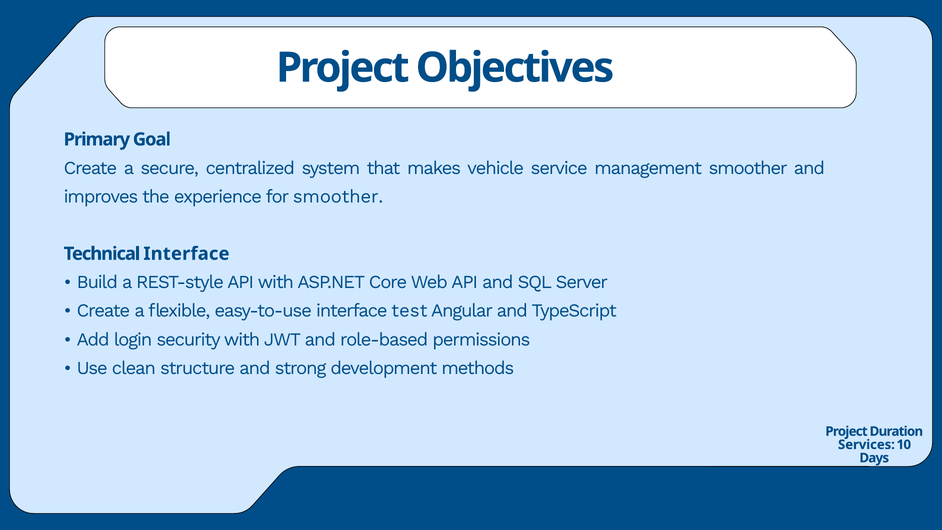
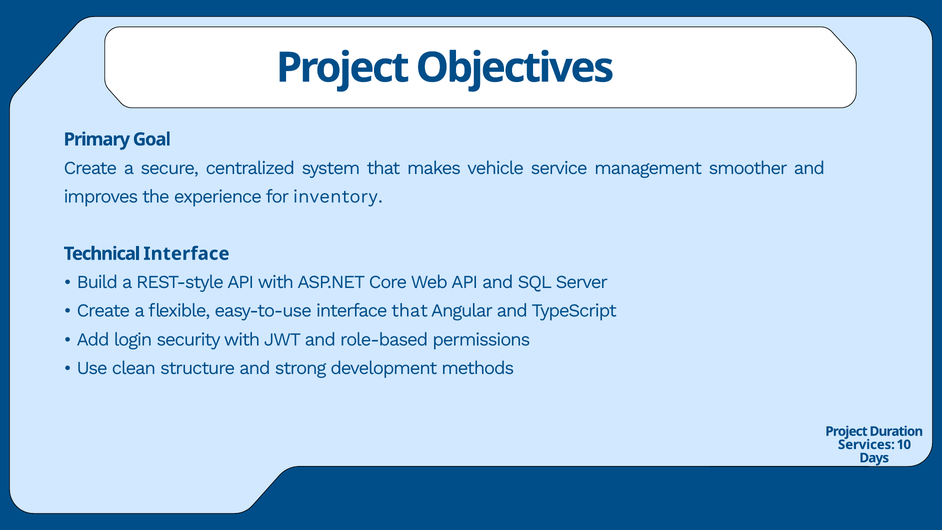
for smoother: smoother -> inventory
interface test: test -> that
